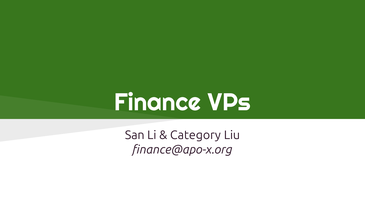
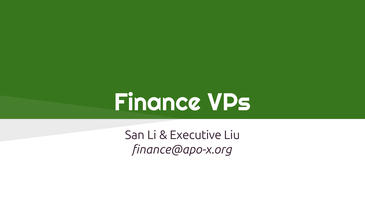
Category: Category -> Executive
